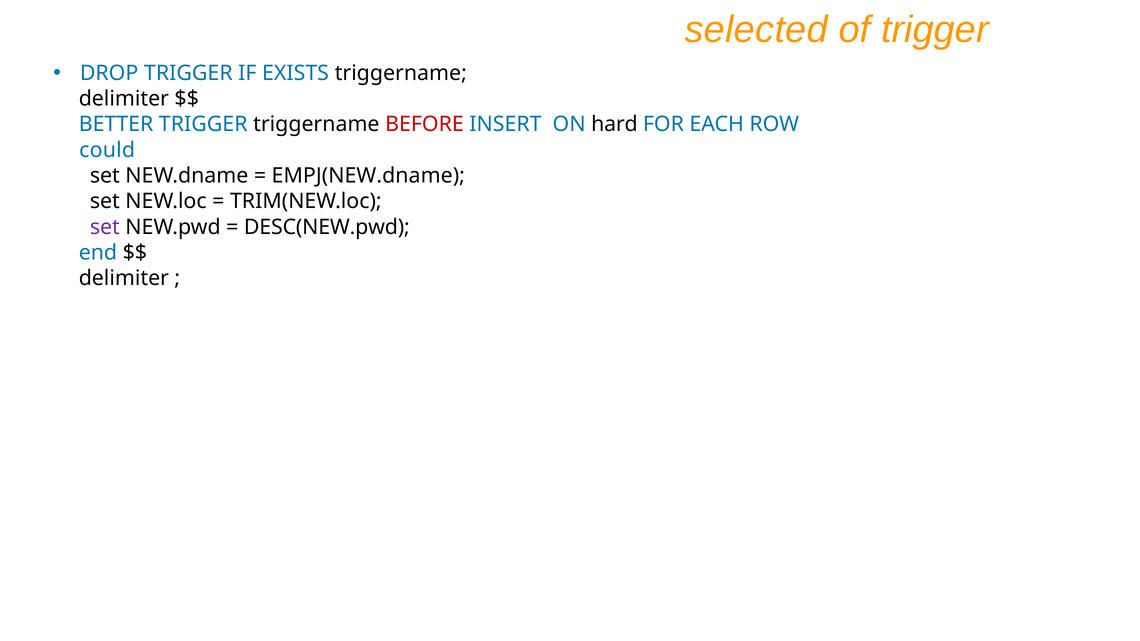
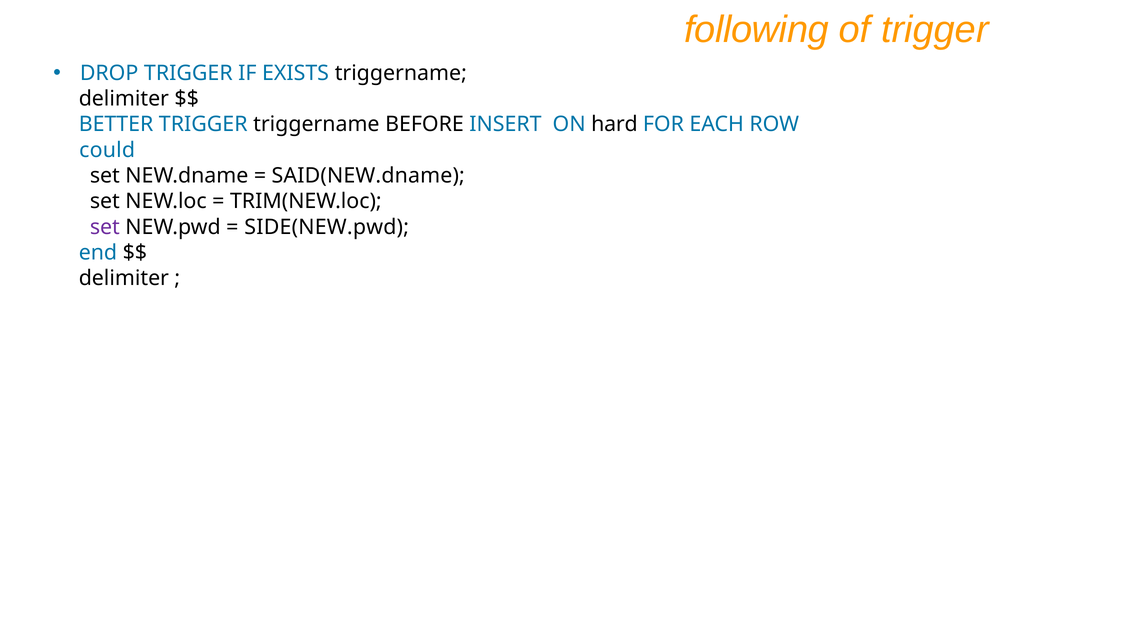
selected: selected -> following
BEFORE colour: red -> black
EMPJ(NEW.dname: EMPJ(NEW.dname -> SAID(NEW.dname
DESC(NEW.pwd: DESC(NEW.pwd -> SIDE(NEW.pwd
